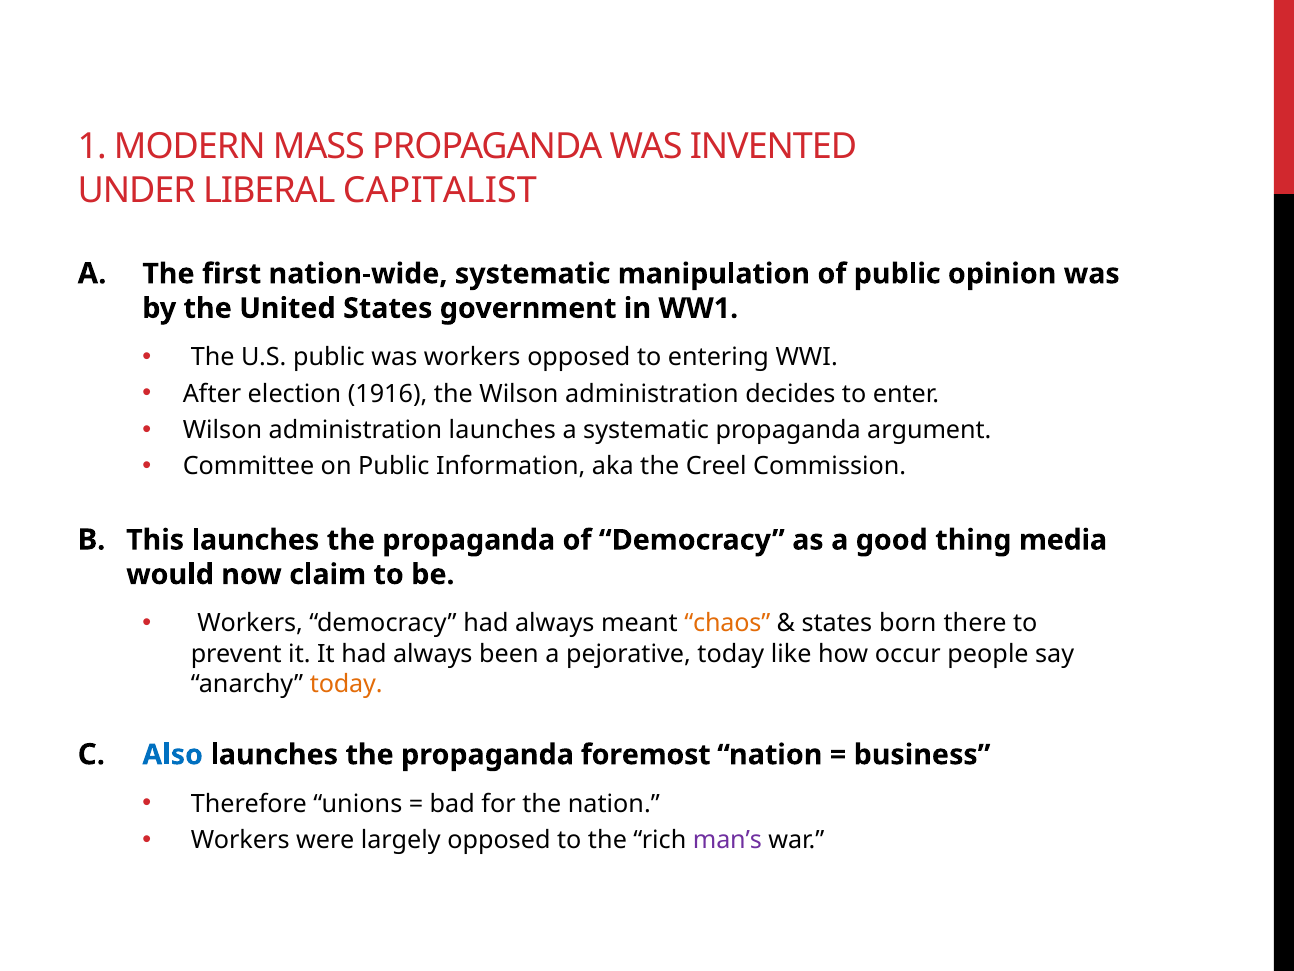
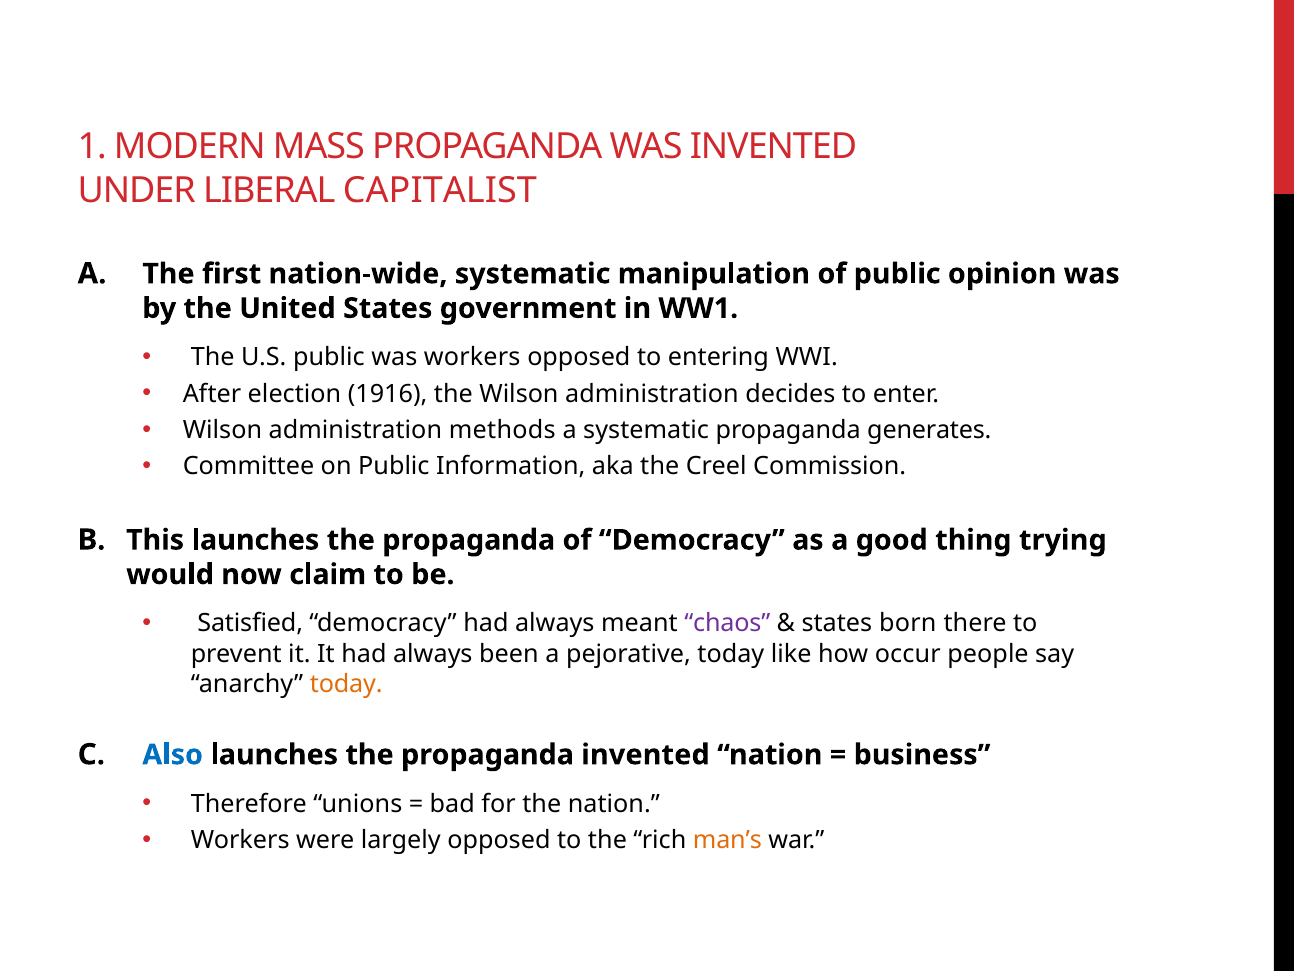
administration launches: launches -> methods
argument: argument -> generates
media: media -> trying
Workers at (250, 623): Workers -> Satisfied
chaos colour: orange -> purple
propaganda foremost: foremost -> invented
man’s colour: purple -> orange
